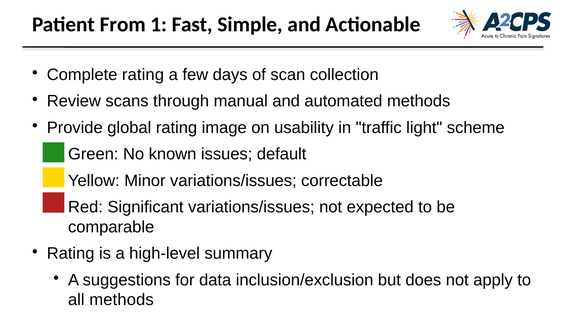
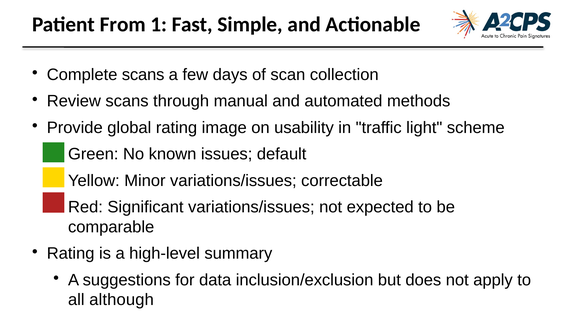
Complete rating: rating -> scans
all methods: methods -> although
